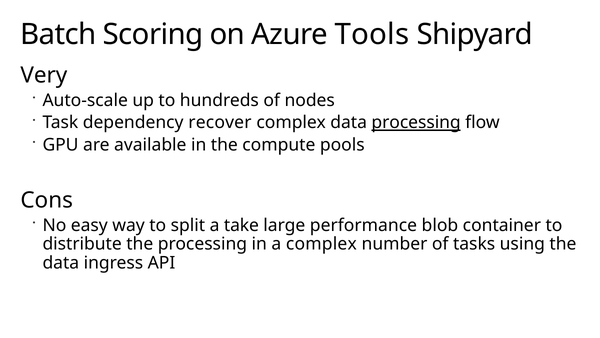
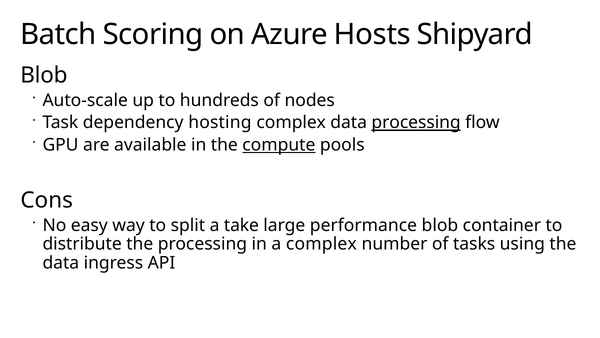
Tools: Tools -> Hosts
Very at (44, 75): Very -> Blob
recover: recover -> hosting
compute underline: none -> present
